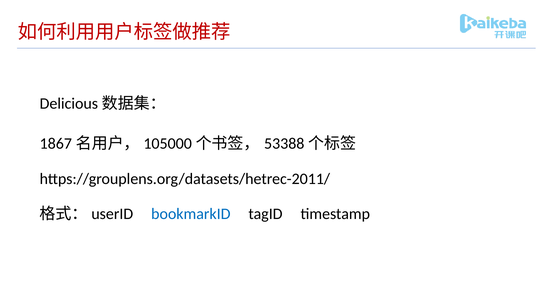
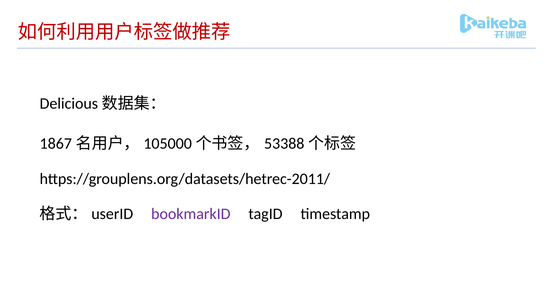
bookmarkID colour: blue -> purple
